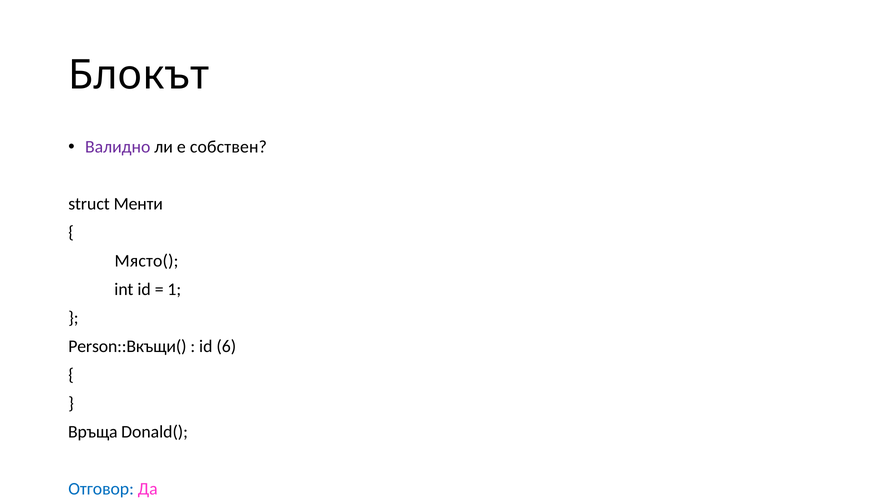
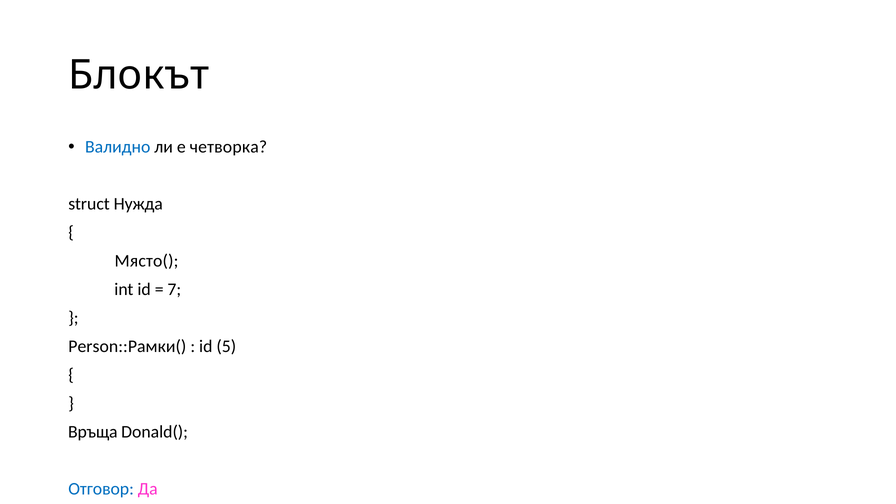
Валидно colour: purple -> blue
собствен: собствен -> четворка
Менти: Менти -> Нужда
1: 1 -> 7
Person::Вкъщи(: Person::Вкъщи( -> Person::Рамки(
6: 6 -> 5
